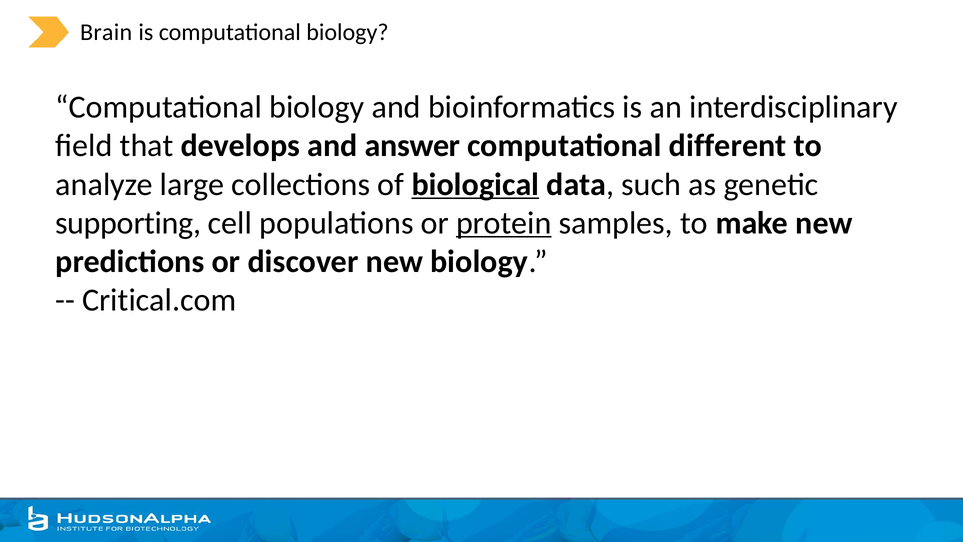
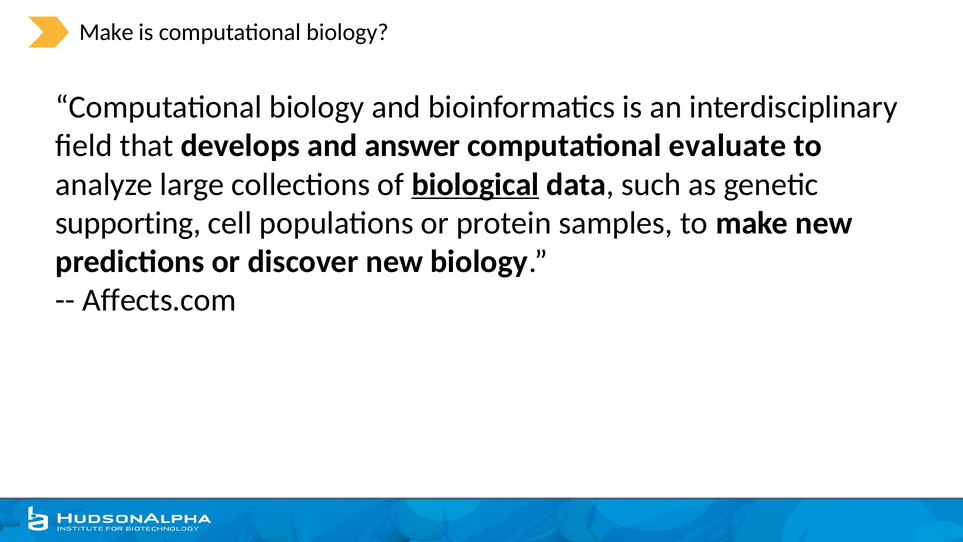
Brain at (106, 32): Brain -> Make
different: different -> evaluate
protein underline: present -> none
Critical.com: Critical.com -> Affects.com
